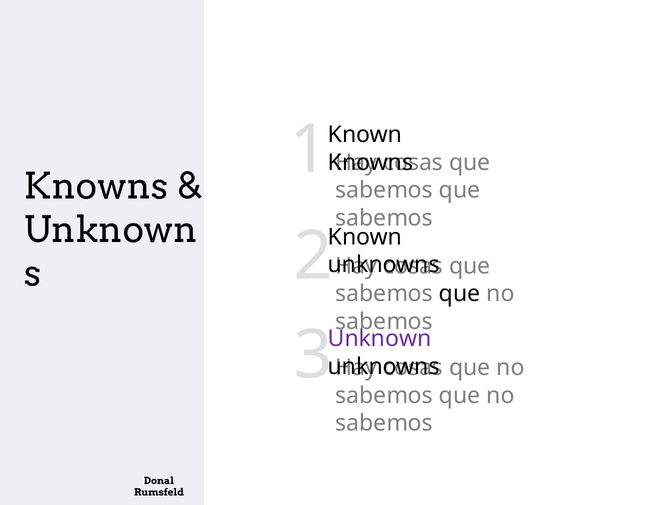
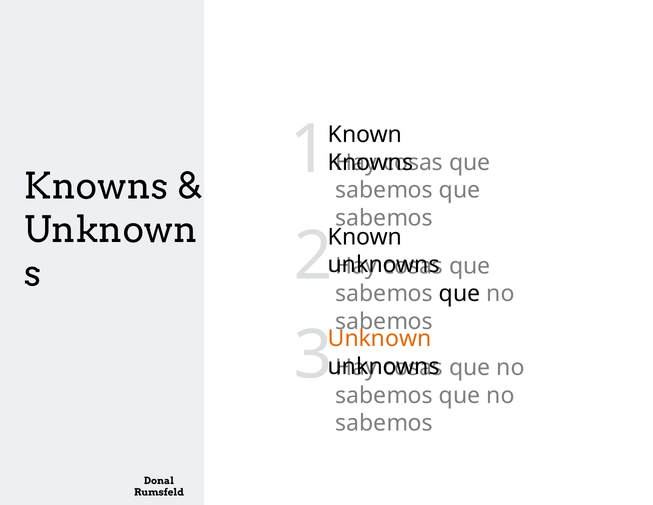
Unknown at (380, 339) colour: purple -> orange
